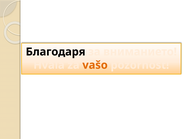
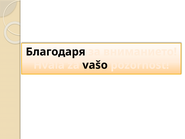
vašo colour: orange -> black
